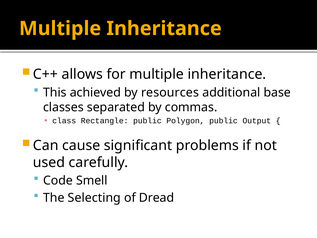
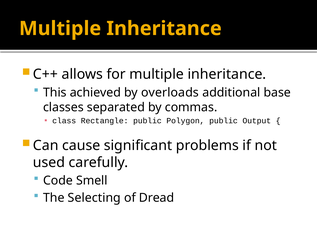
resources: resources -> overloads
